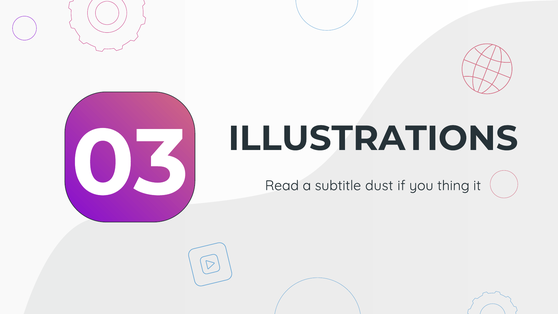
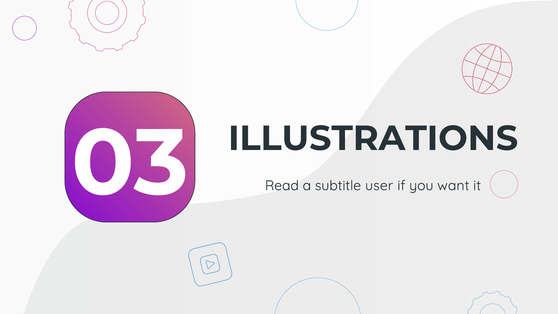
dust: dust -> user
thing: thing -> want
